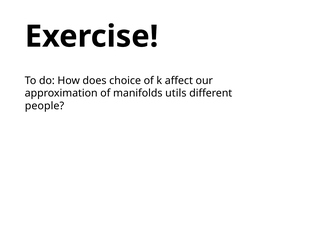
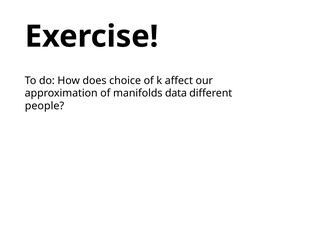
utils: utils -> data
